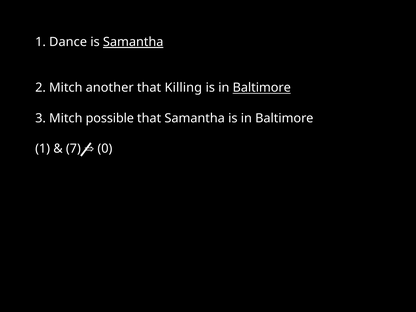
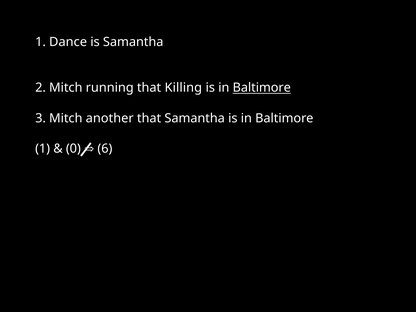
Samantha at (133, 42) underline: present -> none
another: another -> running
possible: possible -> another
7: 7 -> 0
0: 0 -> 6
